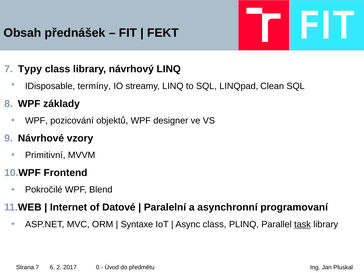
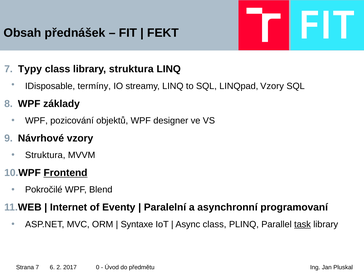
library návrhový: návrhový -> struktura
LINQpad Clean: Clean -> Vzory
Primitivní at (45, 155): Primitivní -> Struktura
Frontend underline: none -> present
Datové: Datové -> Eventy
